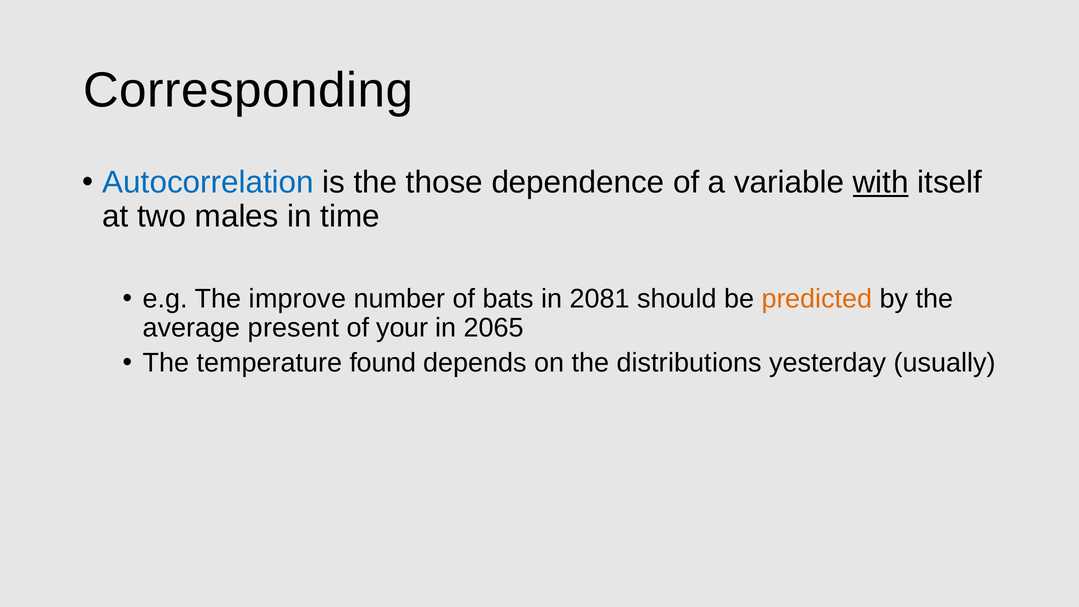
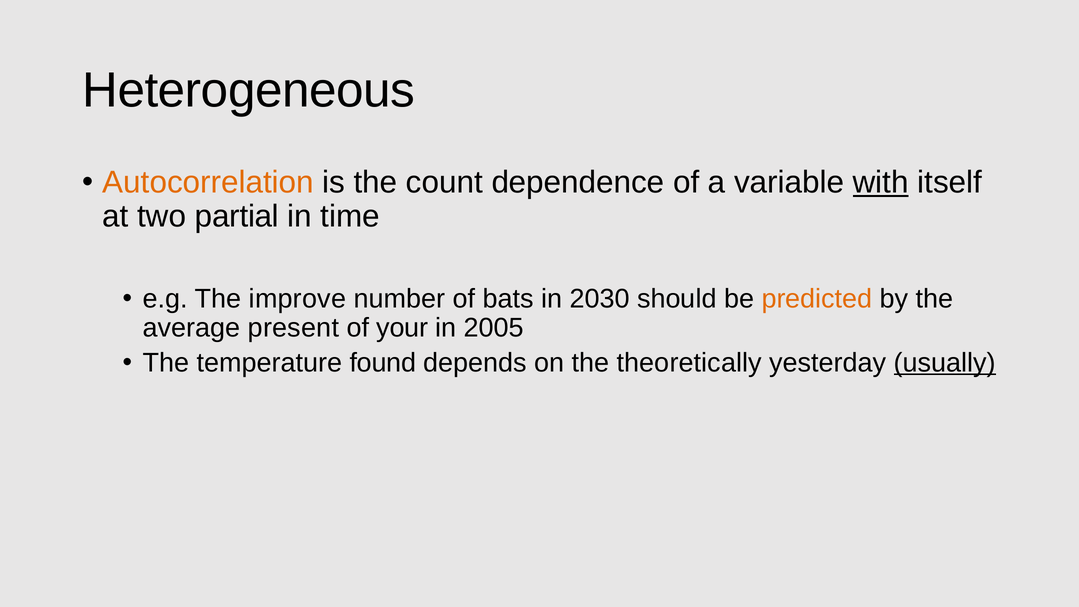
Corresponding: Corresponding -> Heterogeneous
Autocorrelation colour: blue -> orange
those: those -> count
males: males -> partial
2081: 2081 -> 2030
2065: 2065 -> 2005
distributions: distributions -> theoretically
usually underline: none -> present
